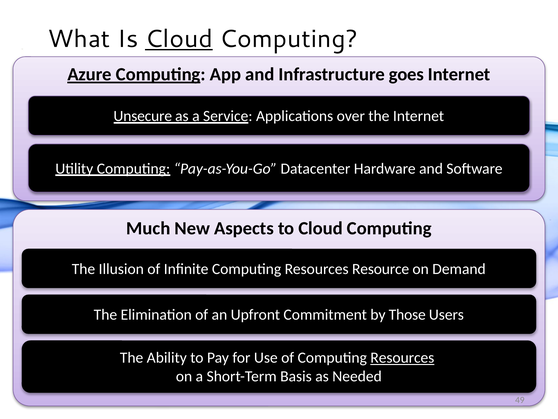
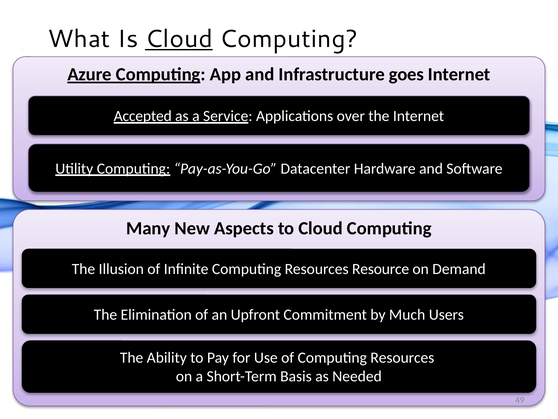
Unsecure: Unsecure -> Accepted
Much: Much -> Many
Those: Those -> Much
Resources at (402, 357) underline: present -> none
